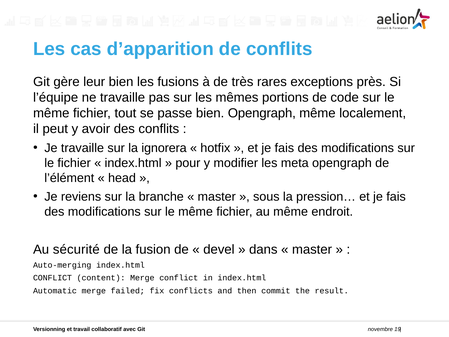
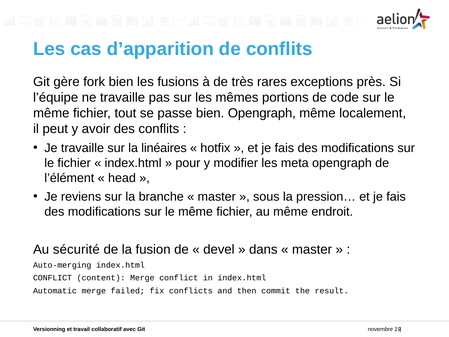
leur: leur -> fork
ignorera: ignorera -> linéaires
